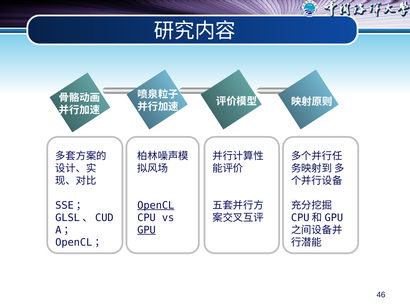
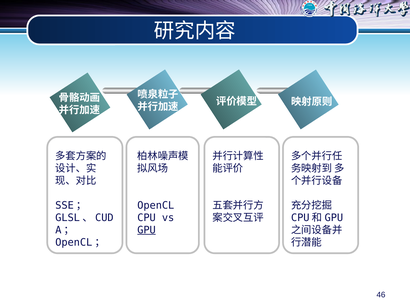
OpenCL underline: present -> none
